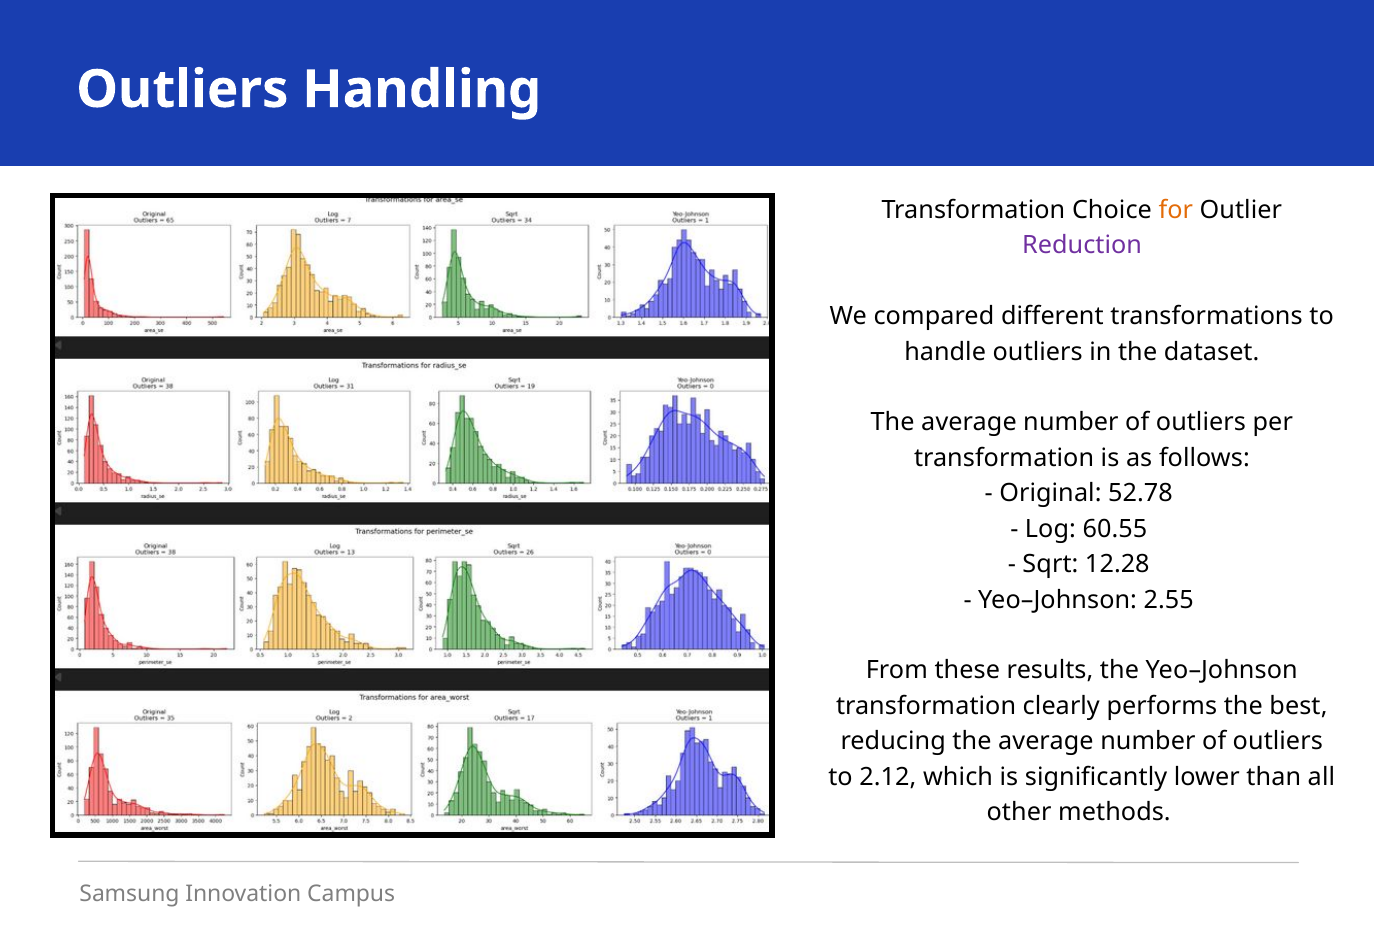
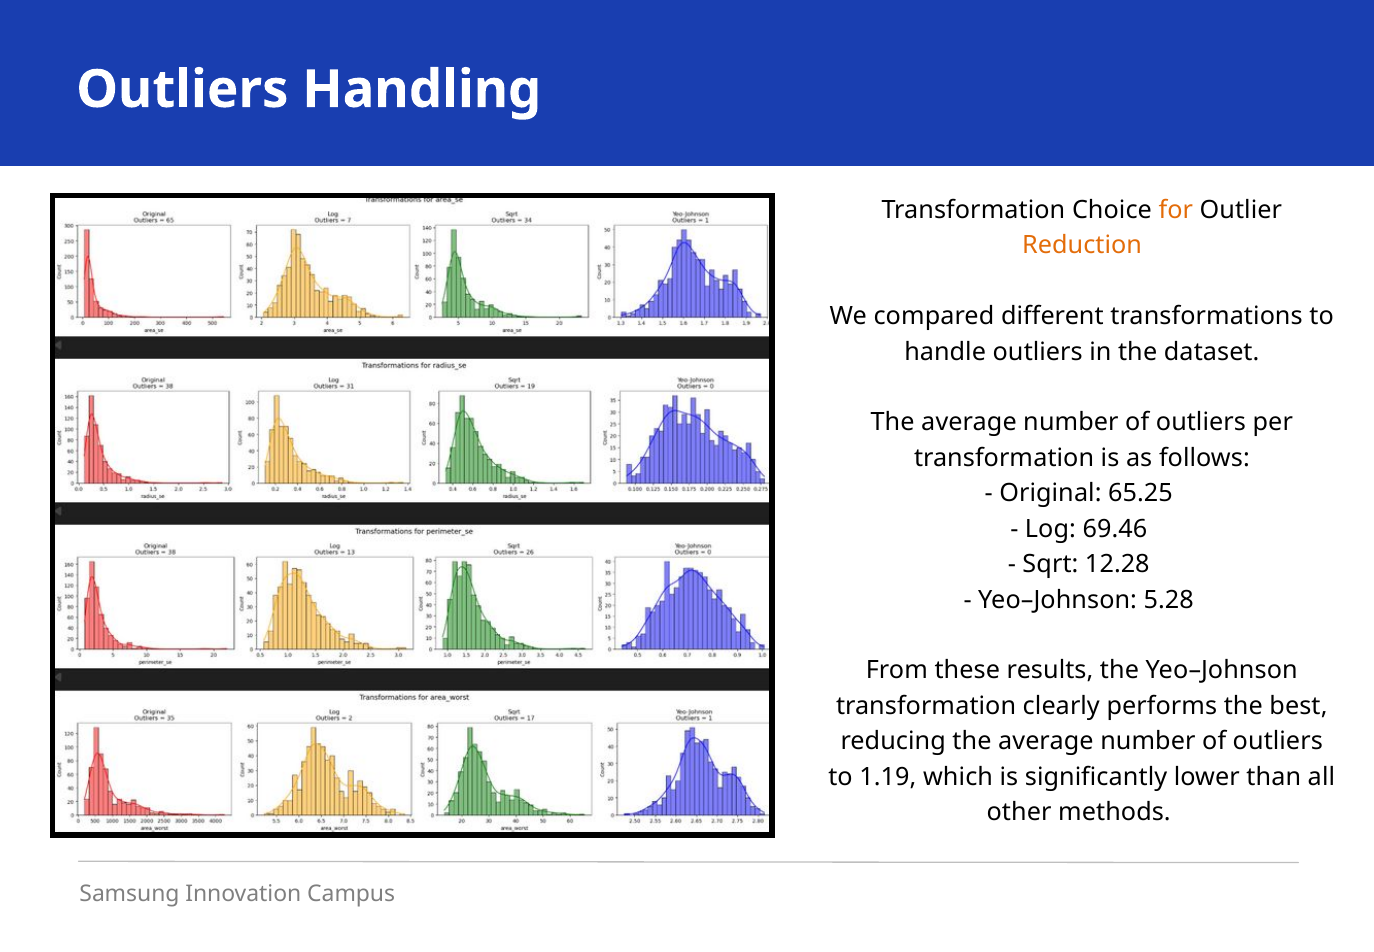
Reduction colour: purple -> orange
52.78: 52.78 -> 65.25
60.55: 60.55 -> 69.46
2.55: 2.55 -> 5.28
2.12: 2.12 -> 1.19
